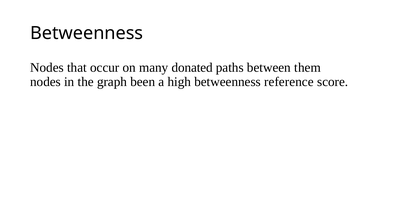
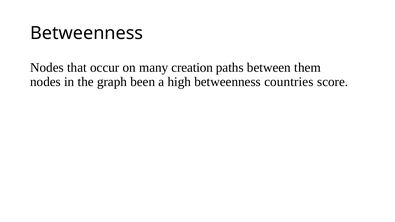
donated: donated -> creation
reference: reference -> countries
